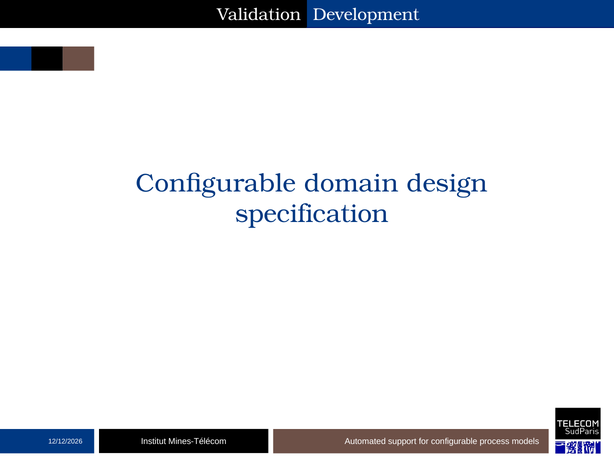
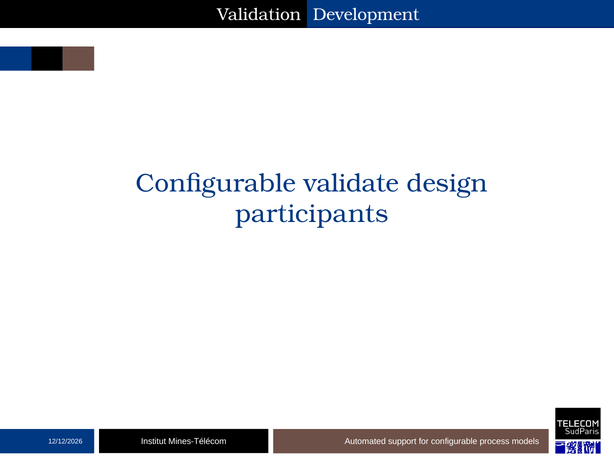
domain: domain -> validate
specification: specification -> participants
